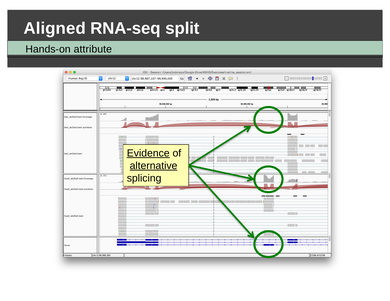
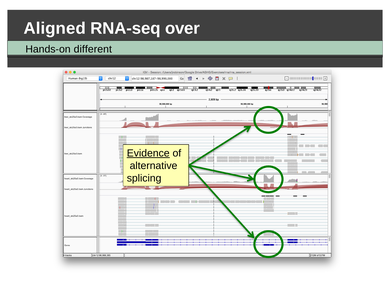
split: split -> over
attribute: attribute -> different
alternative underline: present -> none
